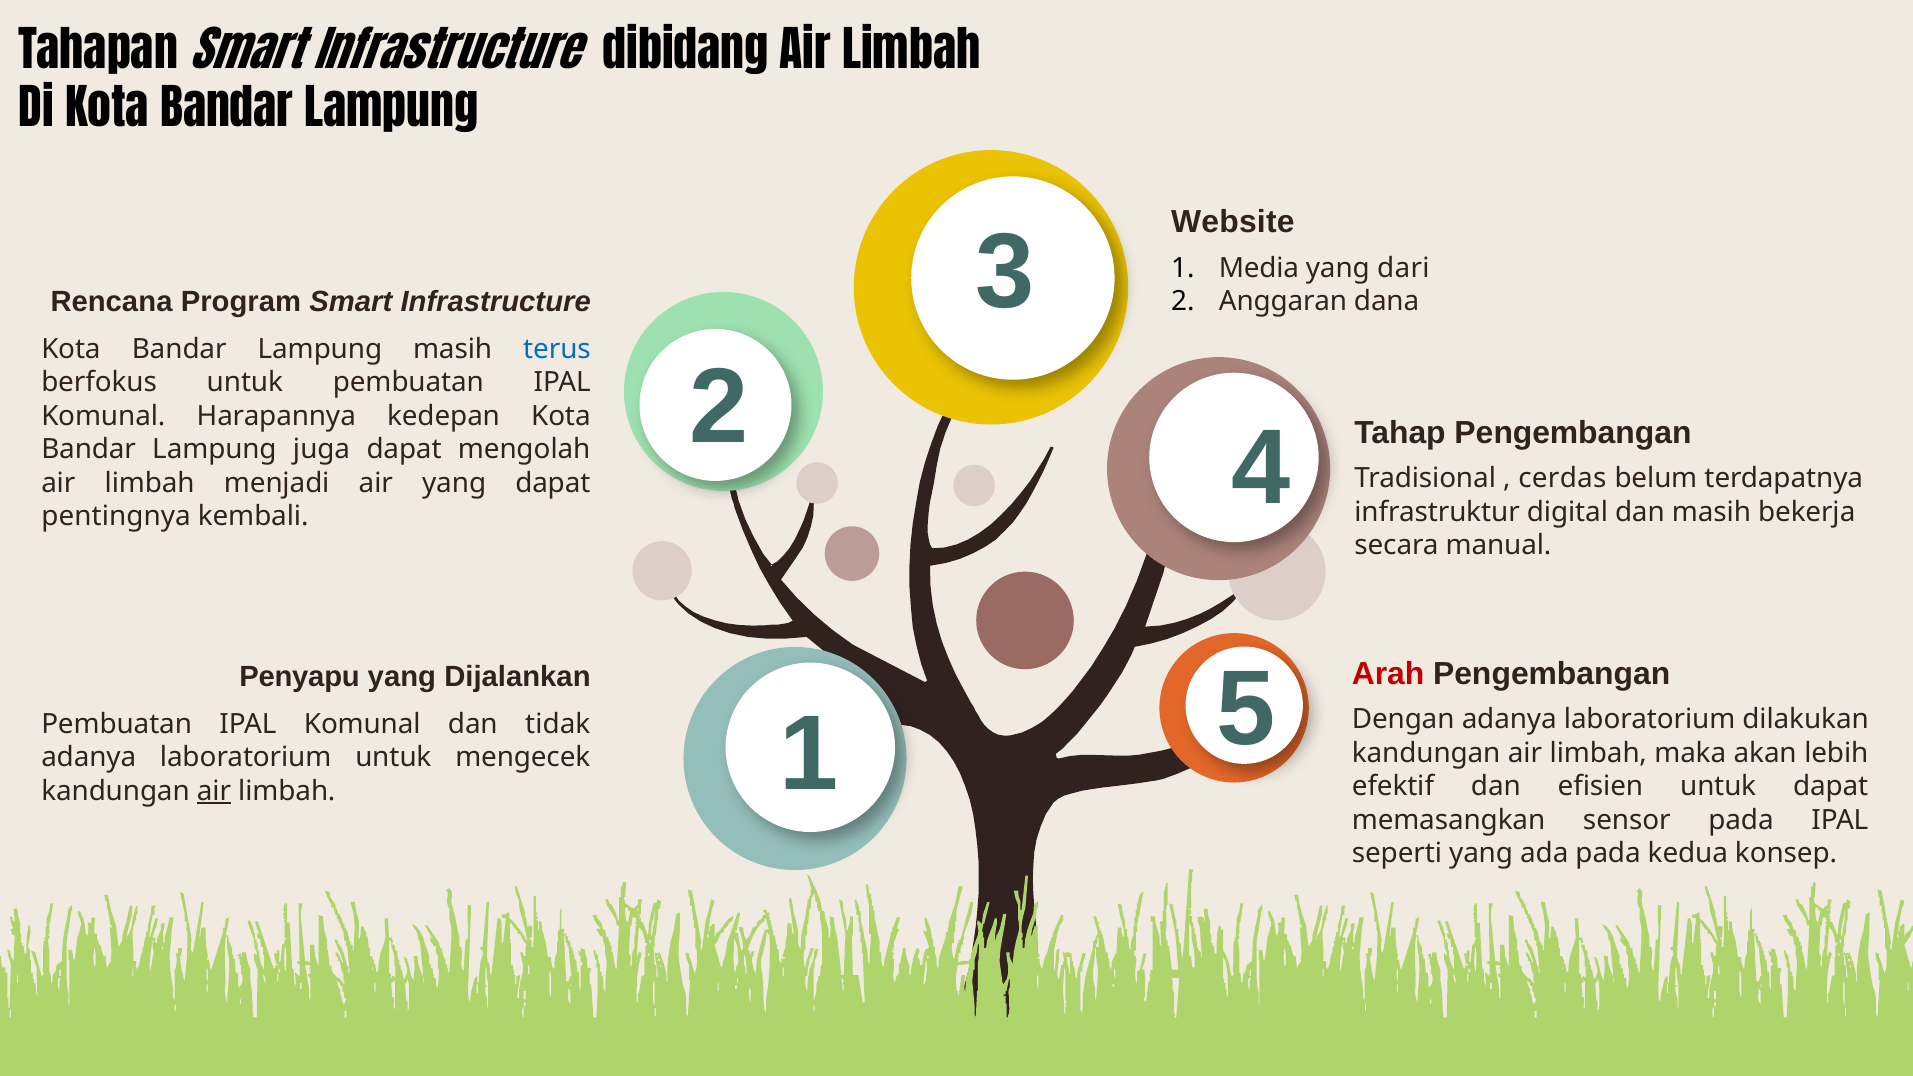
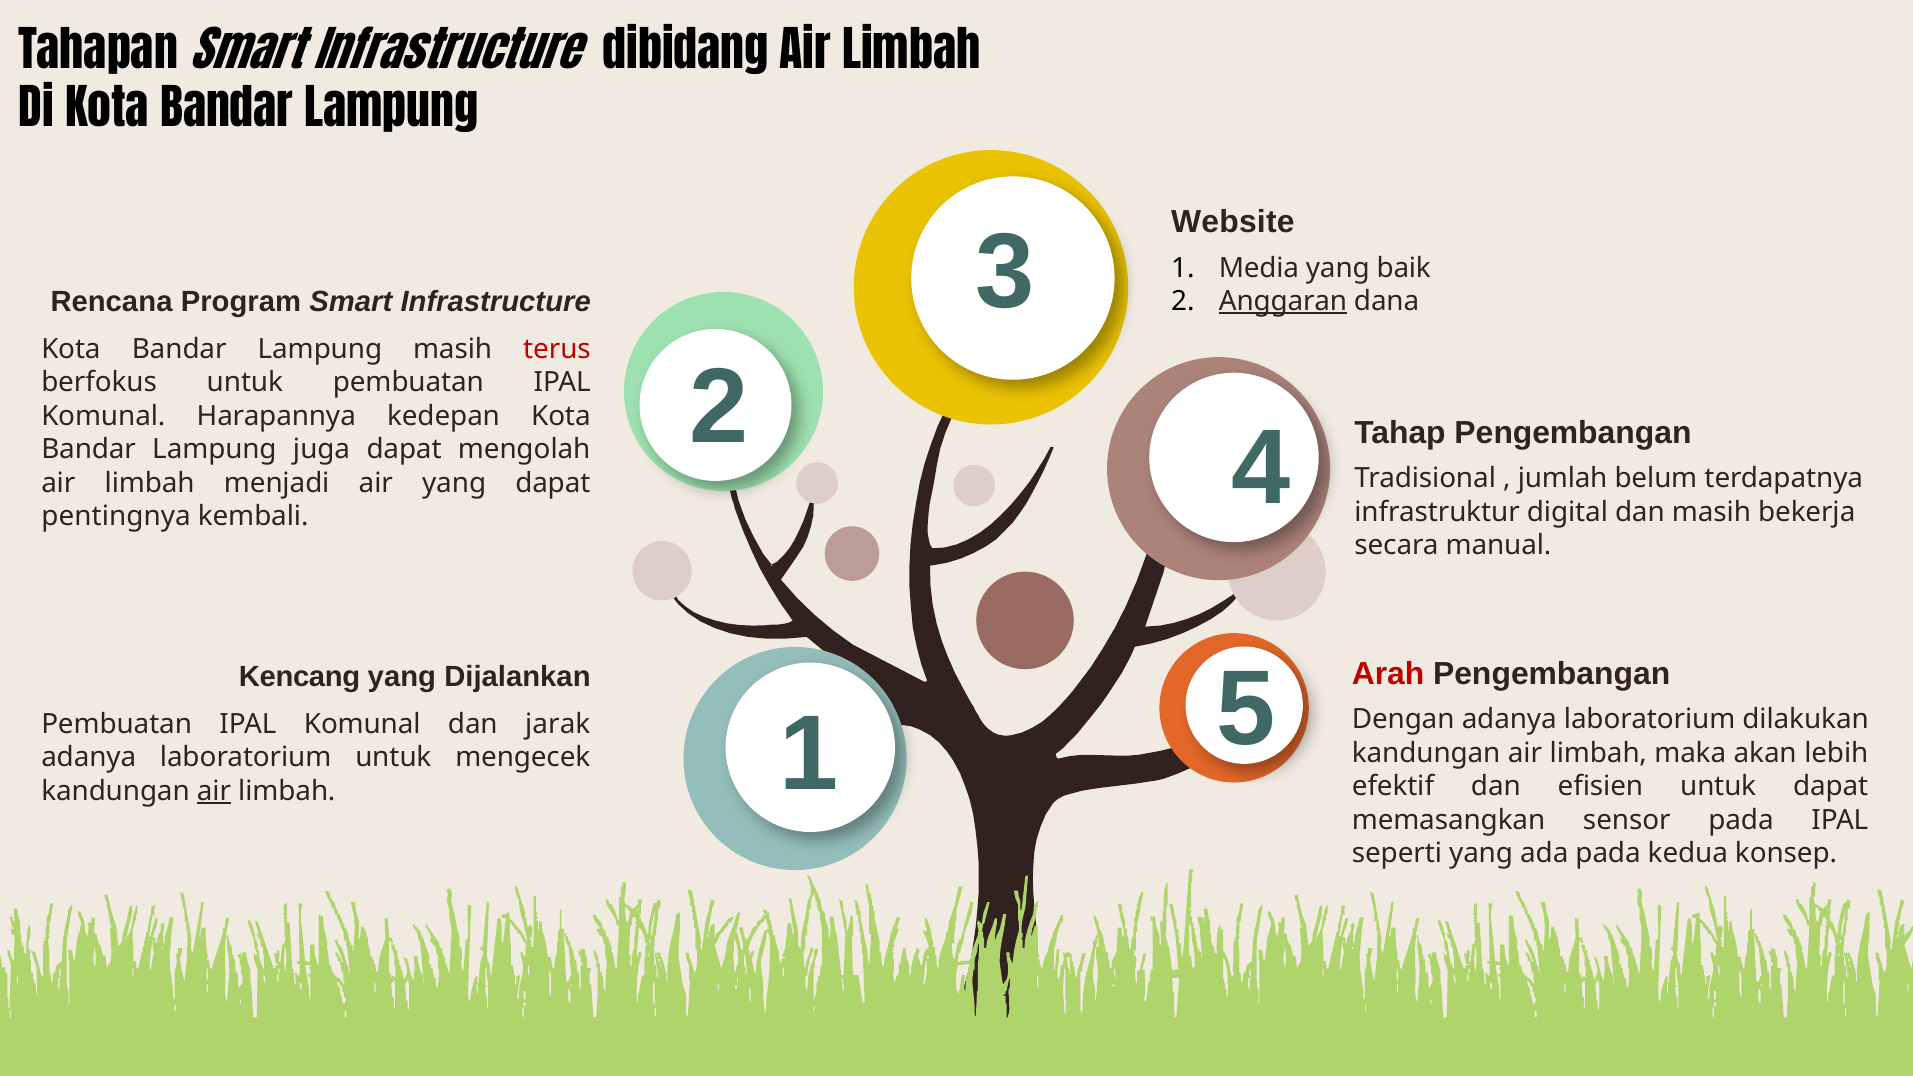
dari: dari -> baik
Anggaran underline: none -> present
terus colour: blue -> red
cerdas: cerdas -> jumlah
Penyapu: Penyapu -> Kencang
tidak: tidak -> jarak
